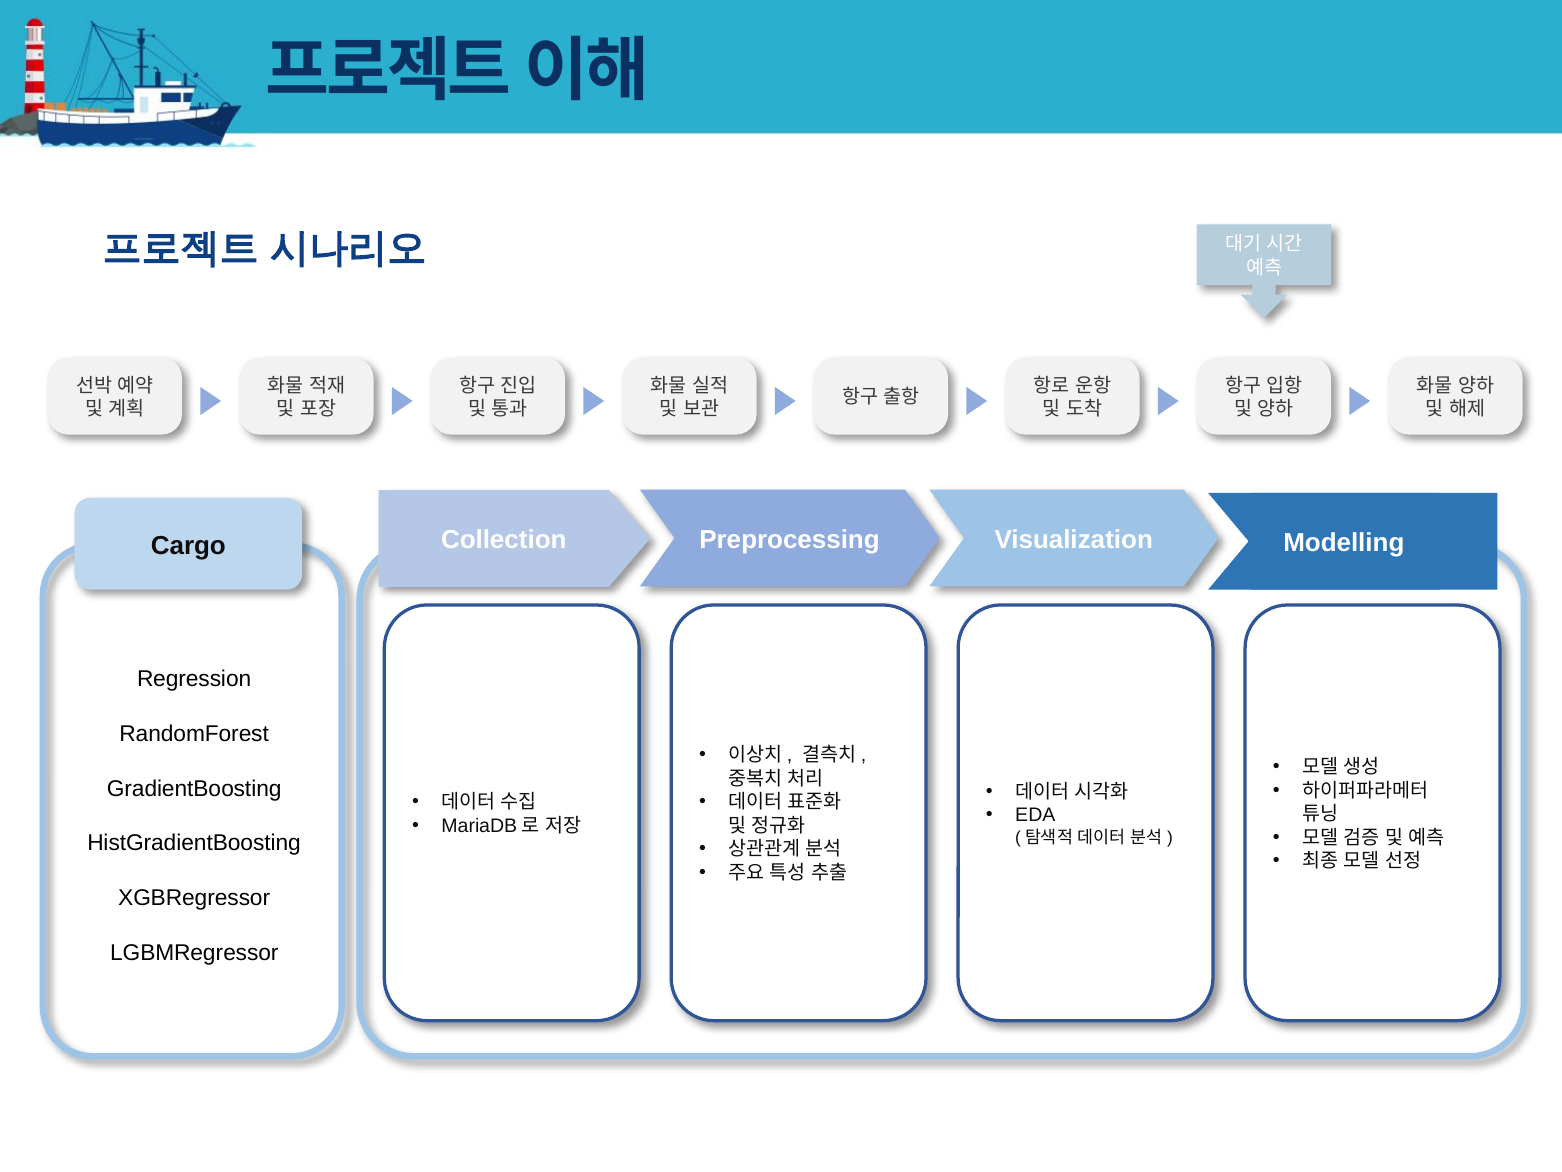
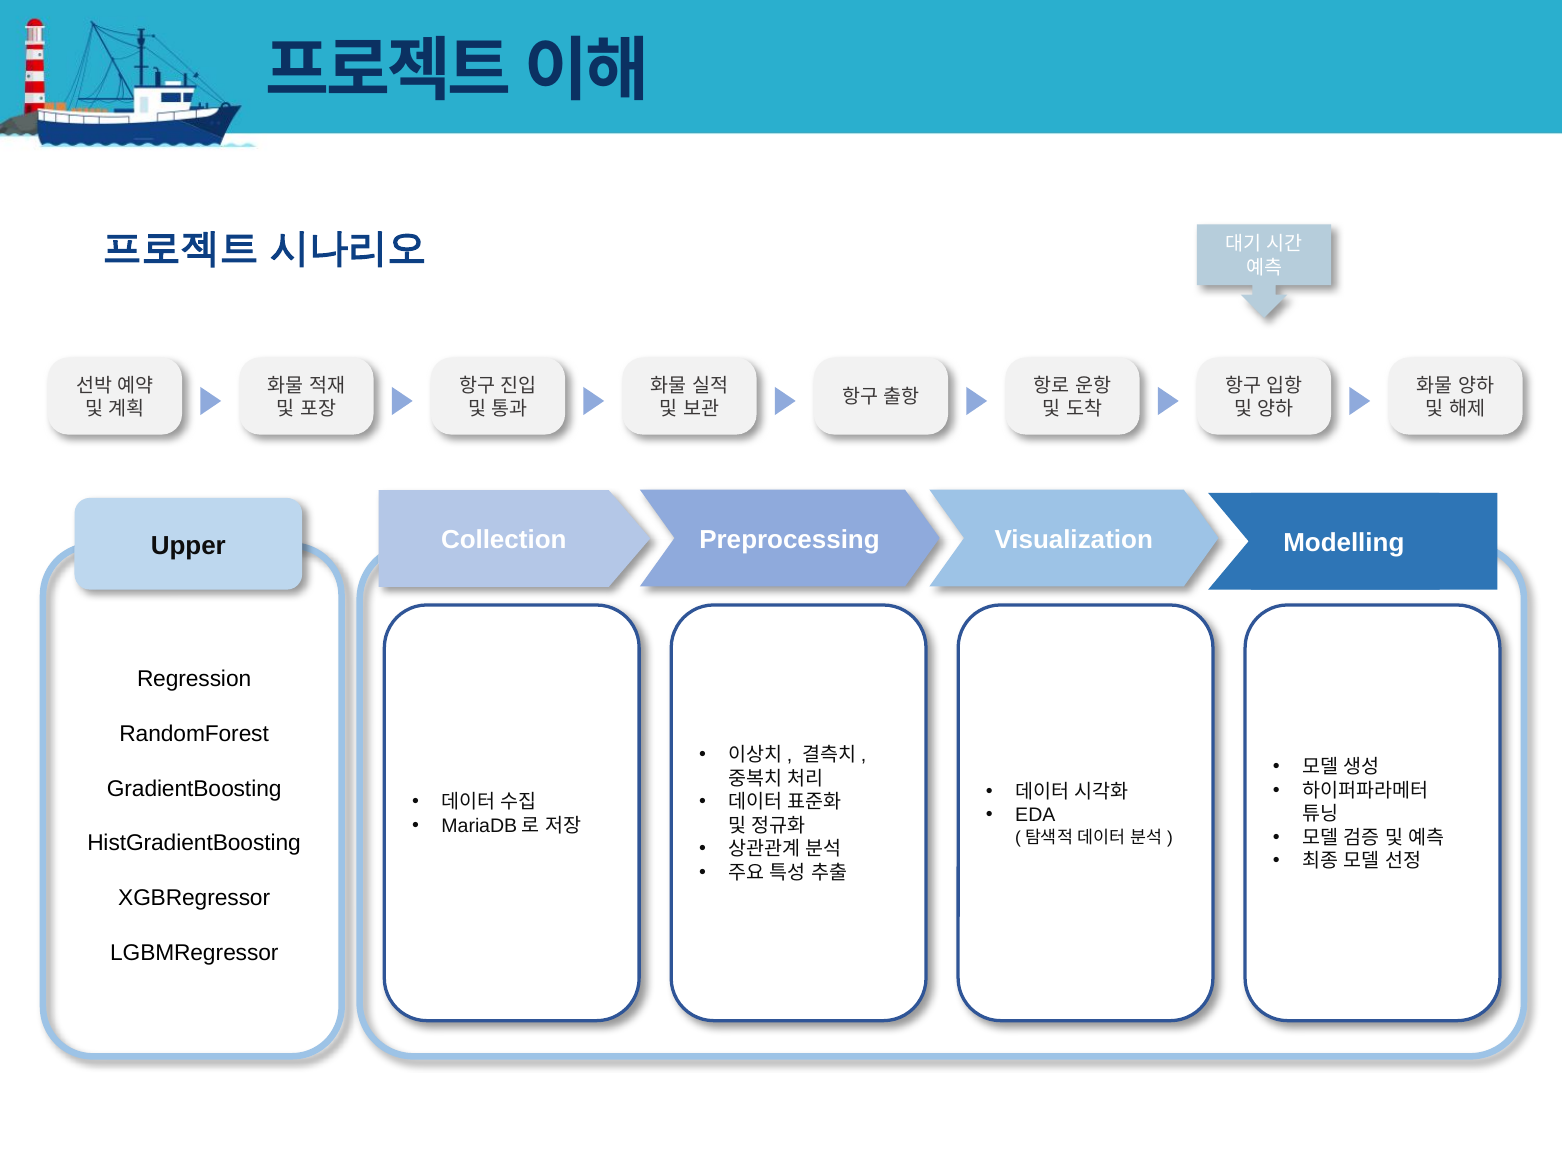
Cargo: Cargo -> Upper
